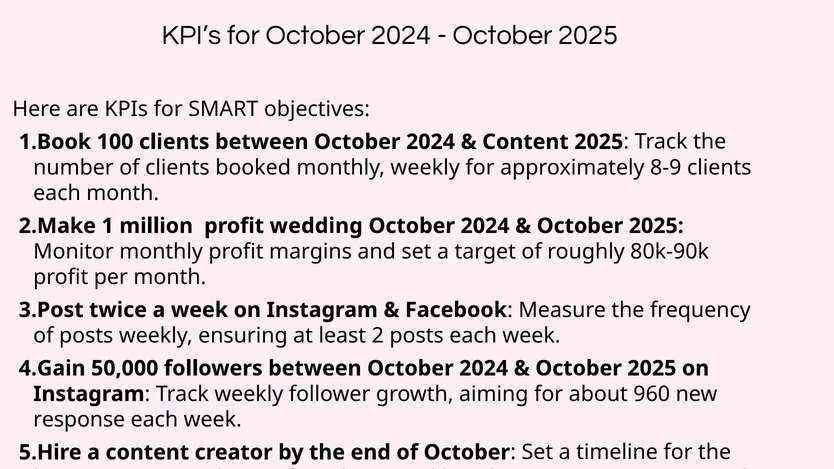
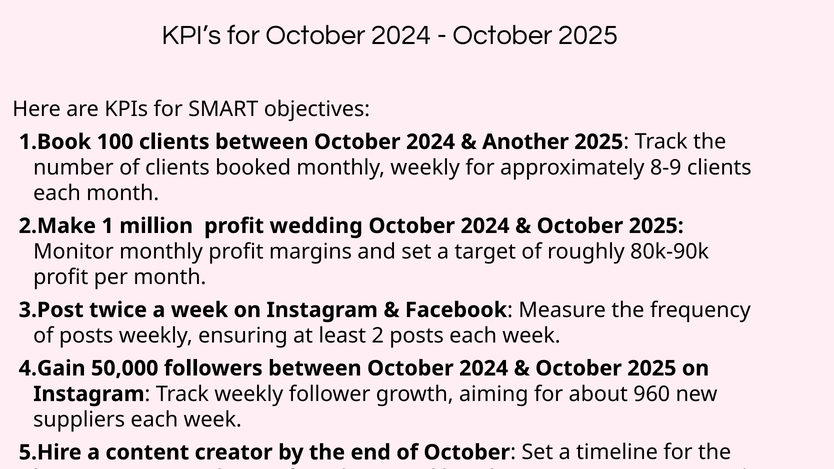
Content at (525, 142): Content -> Another
response: response -> suppliers
